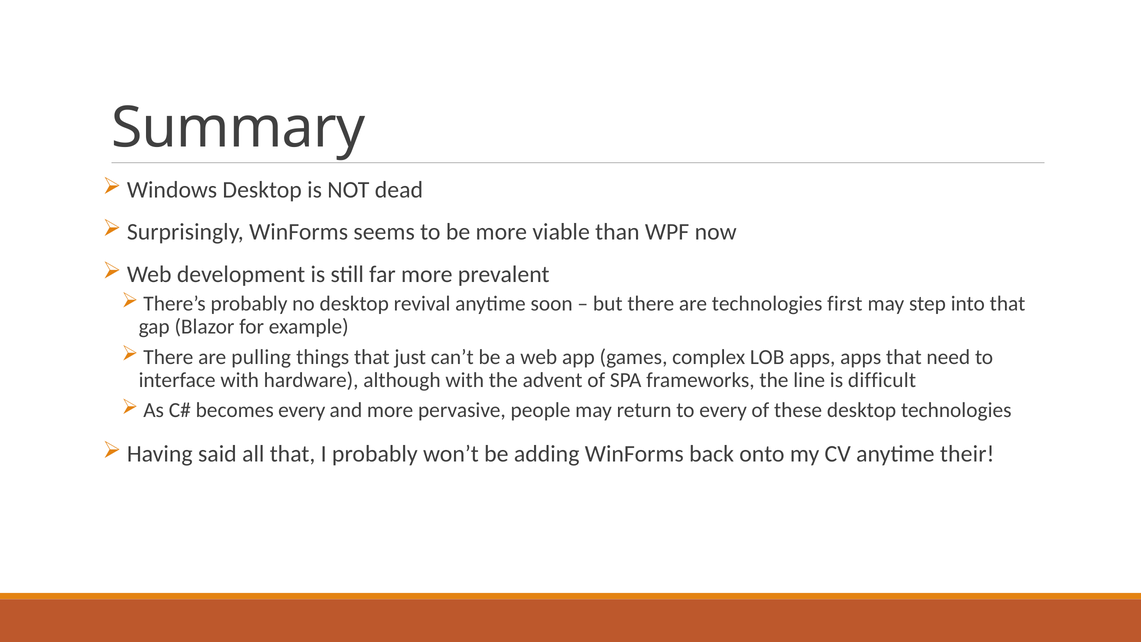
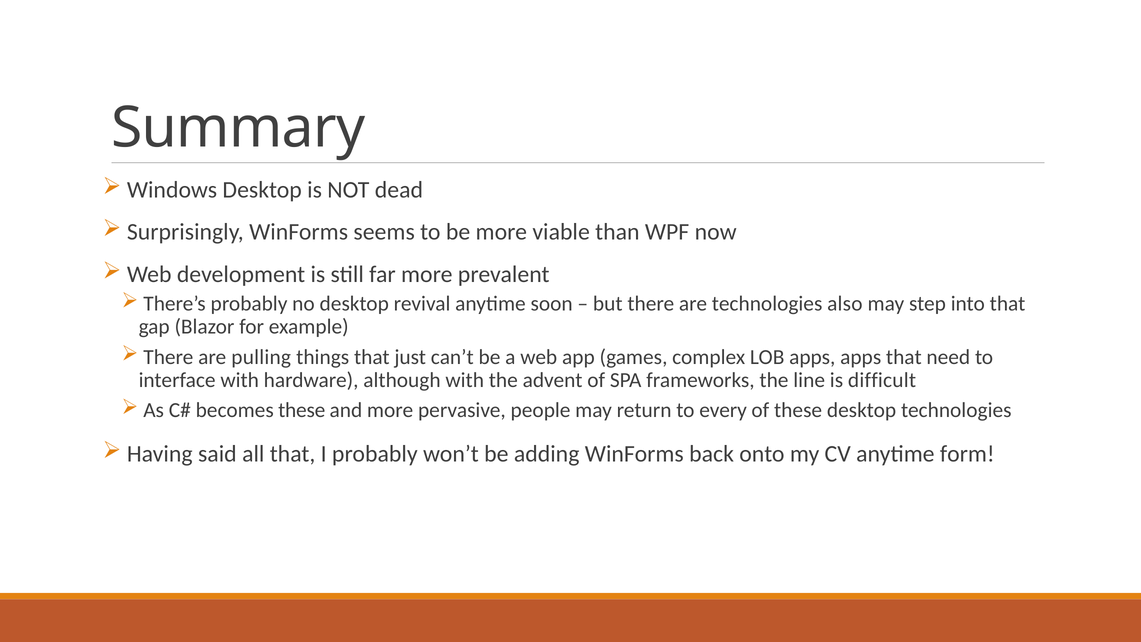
first: first -> also
becomes every: every -> these
their: their -> form
